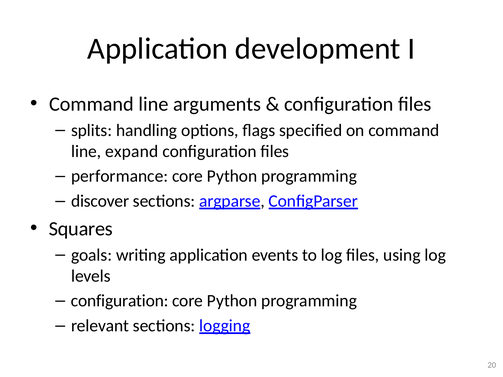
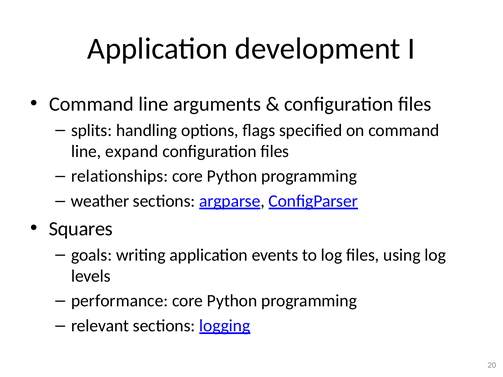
performance: performance -> relationships
discover: discover -> weather
configuration at (120, 301): configuration -> performance
